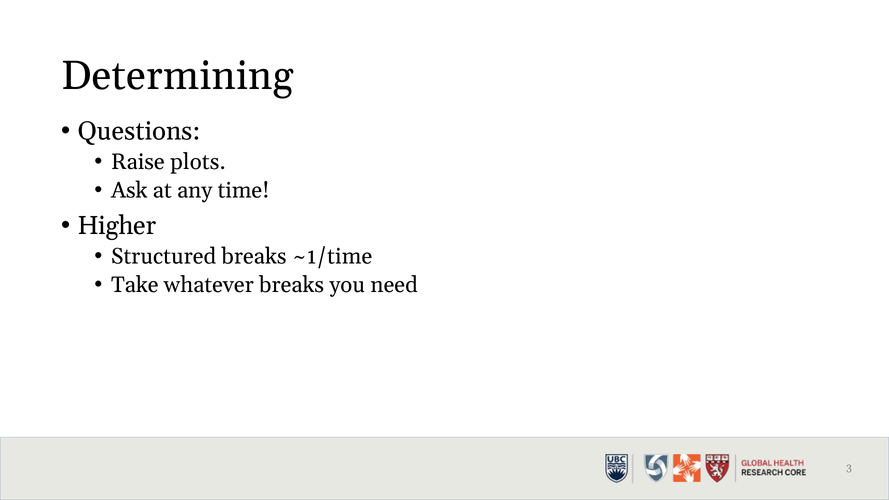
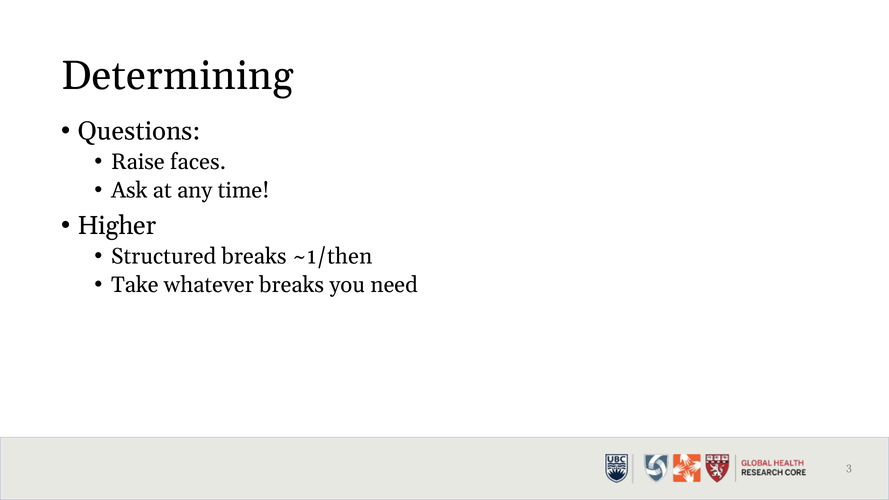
plots: plots -> faces
~1/time: ~1/time -> ~1/then
